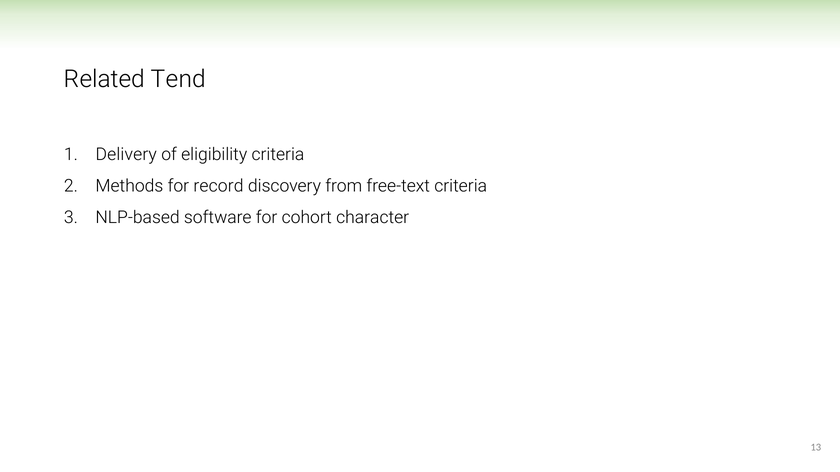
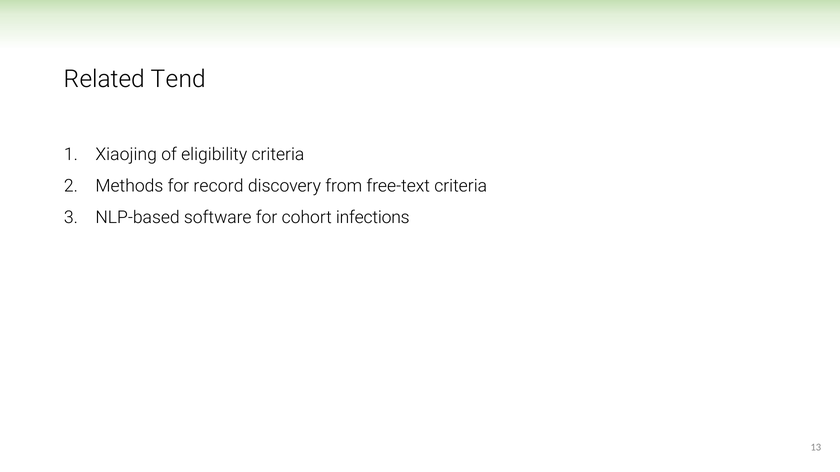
Delivery: Delivery -> Xiaojing
character: character -> infections
